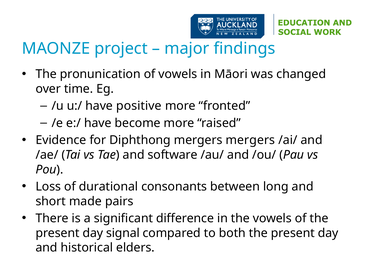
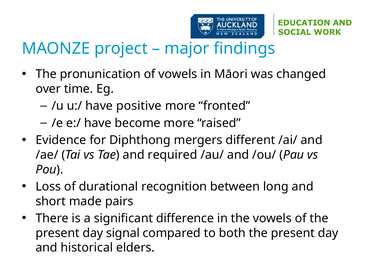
mergers mergers: mergers -> different
software: software -> required
consonants: consonants -> recognition
